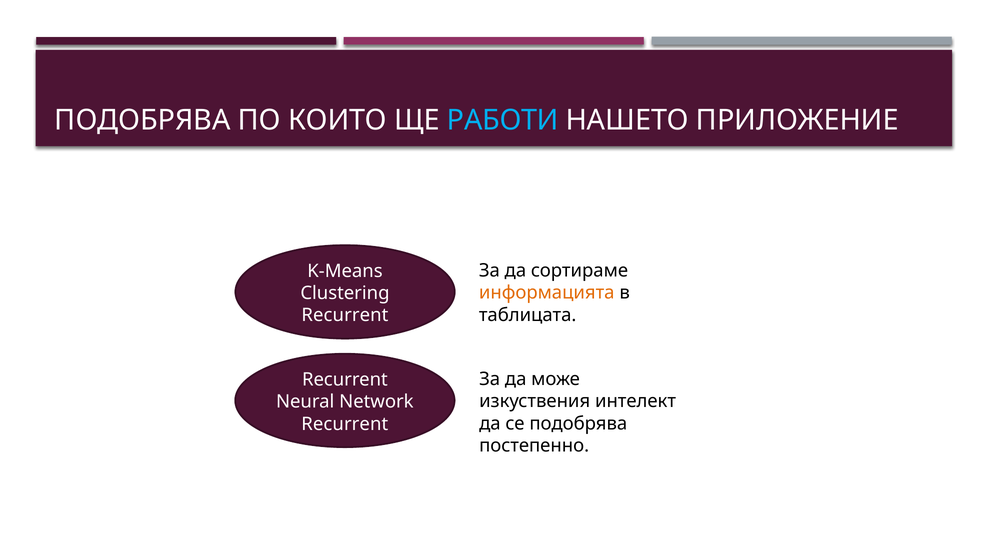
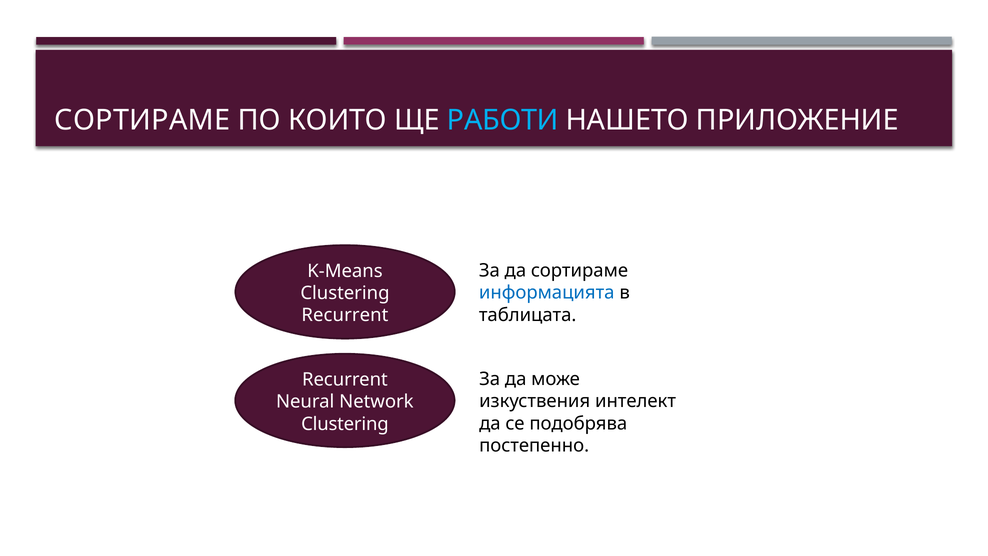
ПОДОБРЯВА at (142, 120): ПОДОБРЯВА -> СОРТИРАМЕ
информацията colour: orange -> blue
Recurrent at (345, 424): Recurrent -> Clustering
